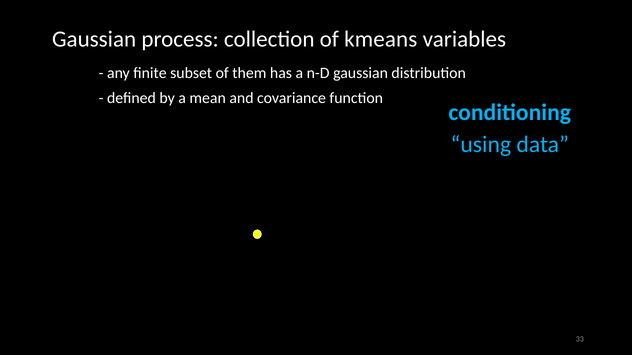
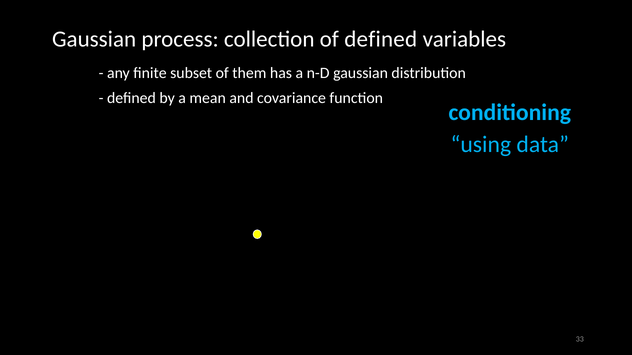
of kmeans: kmeans -> defined
